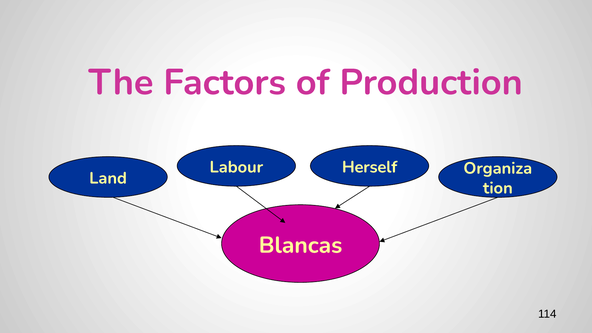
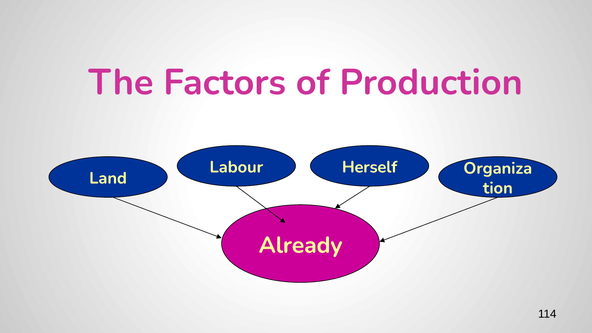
Blancas: Blancas -> Already
